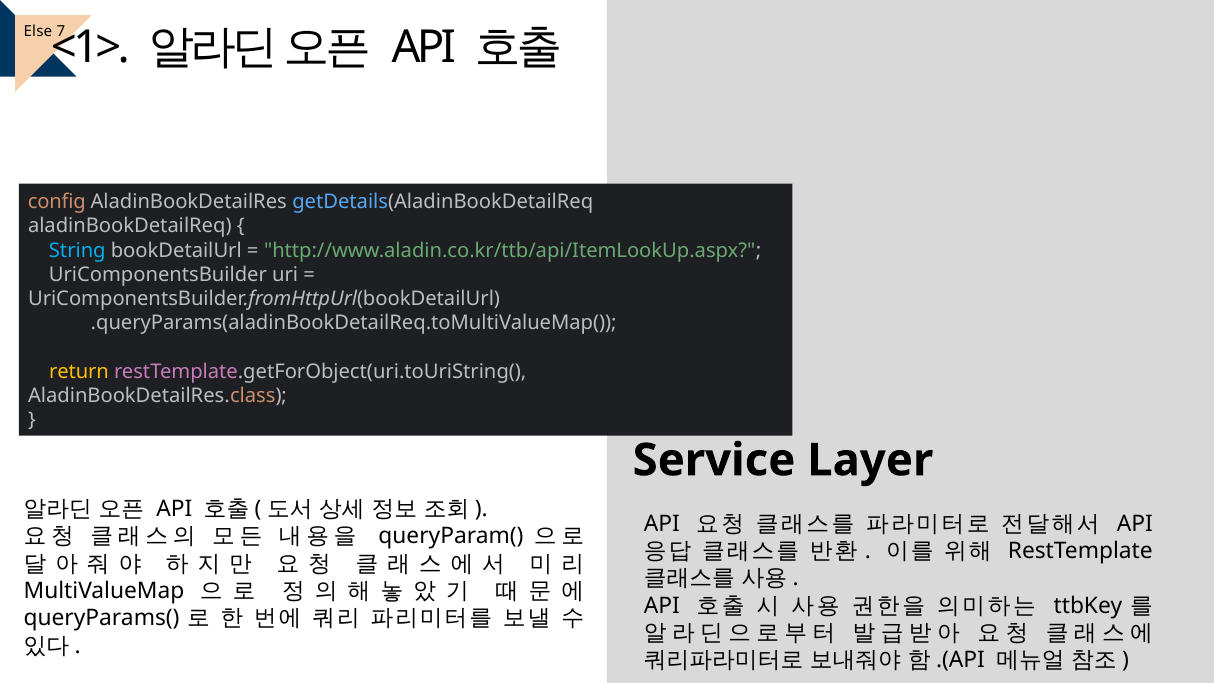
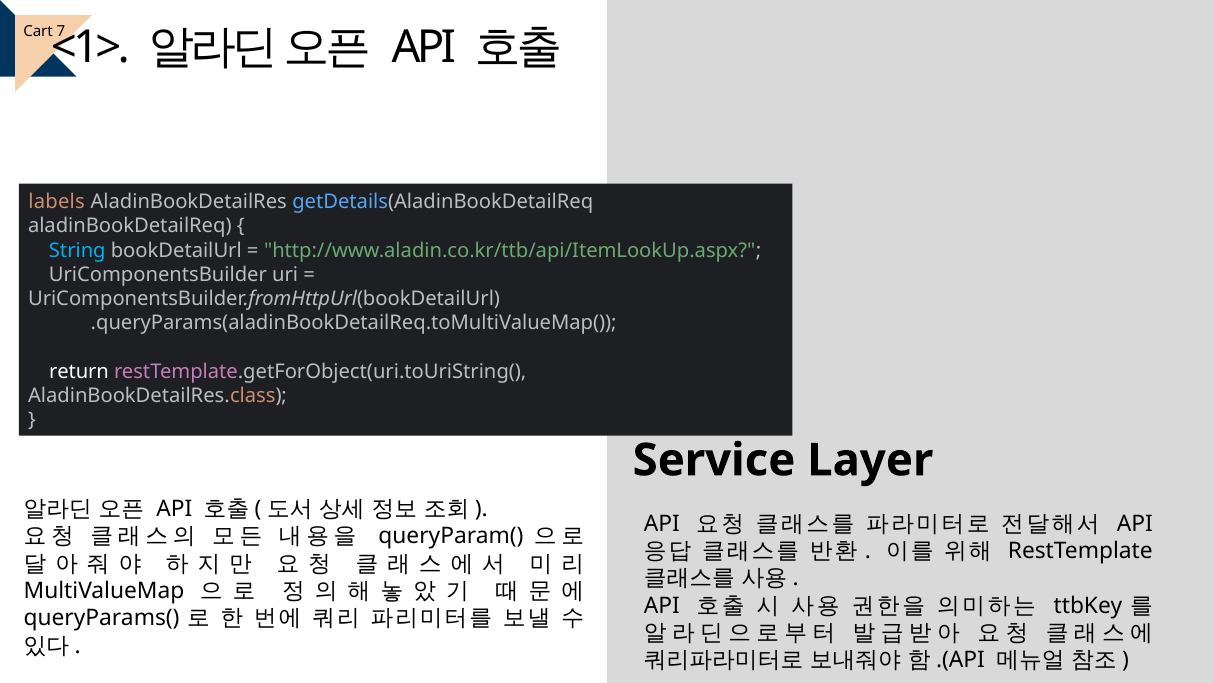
Else: Else -> Cart
config: config -> labels
return colour: yellow -> white
